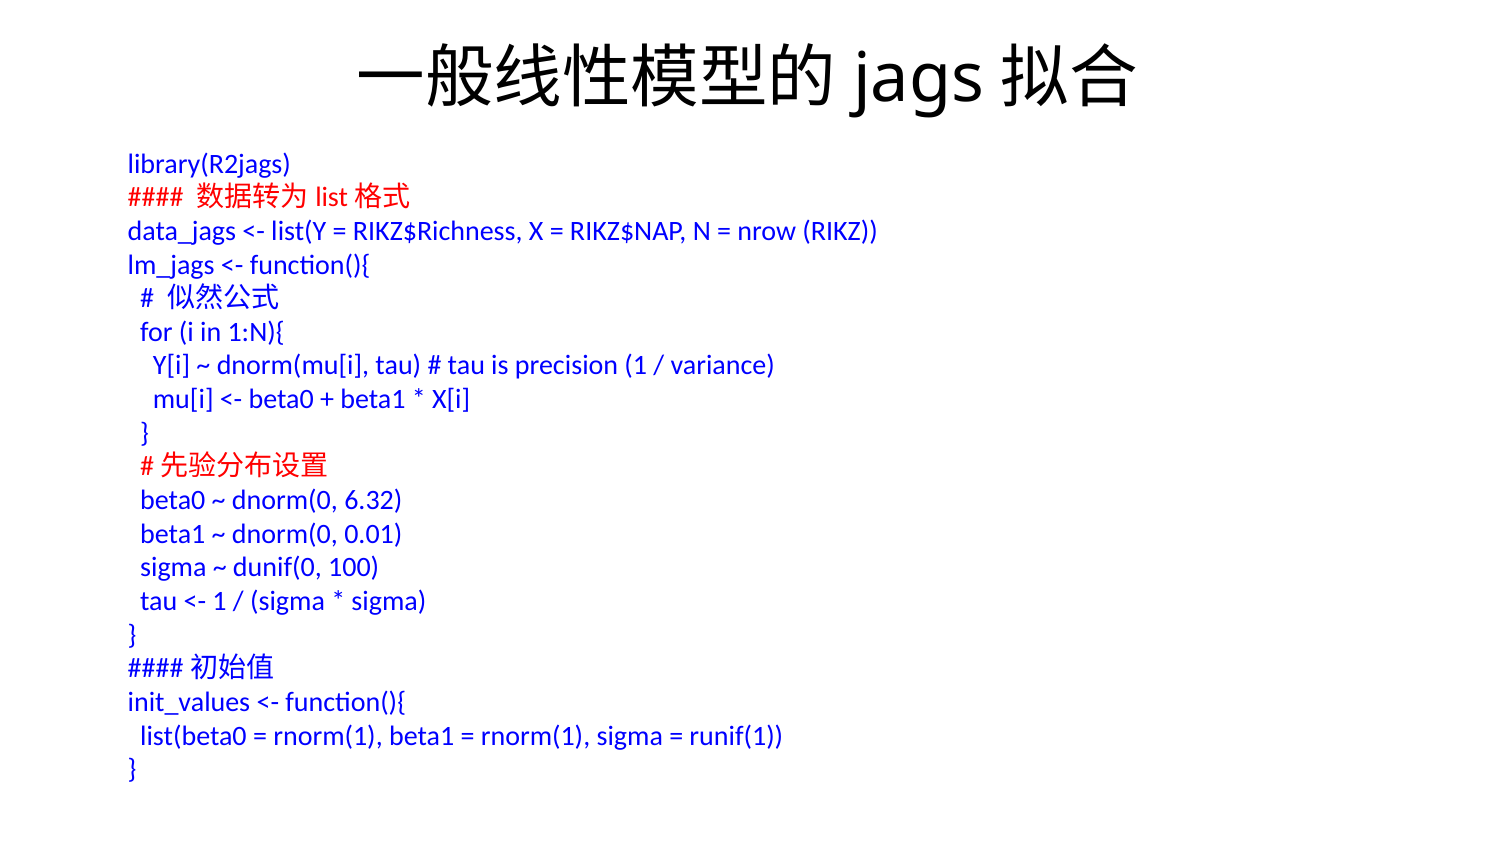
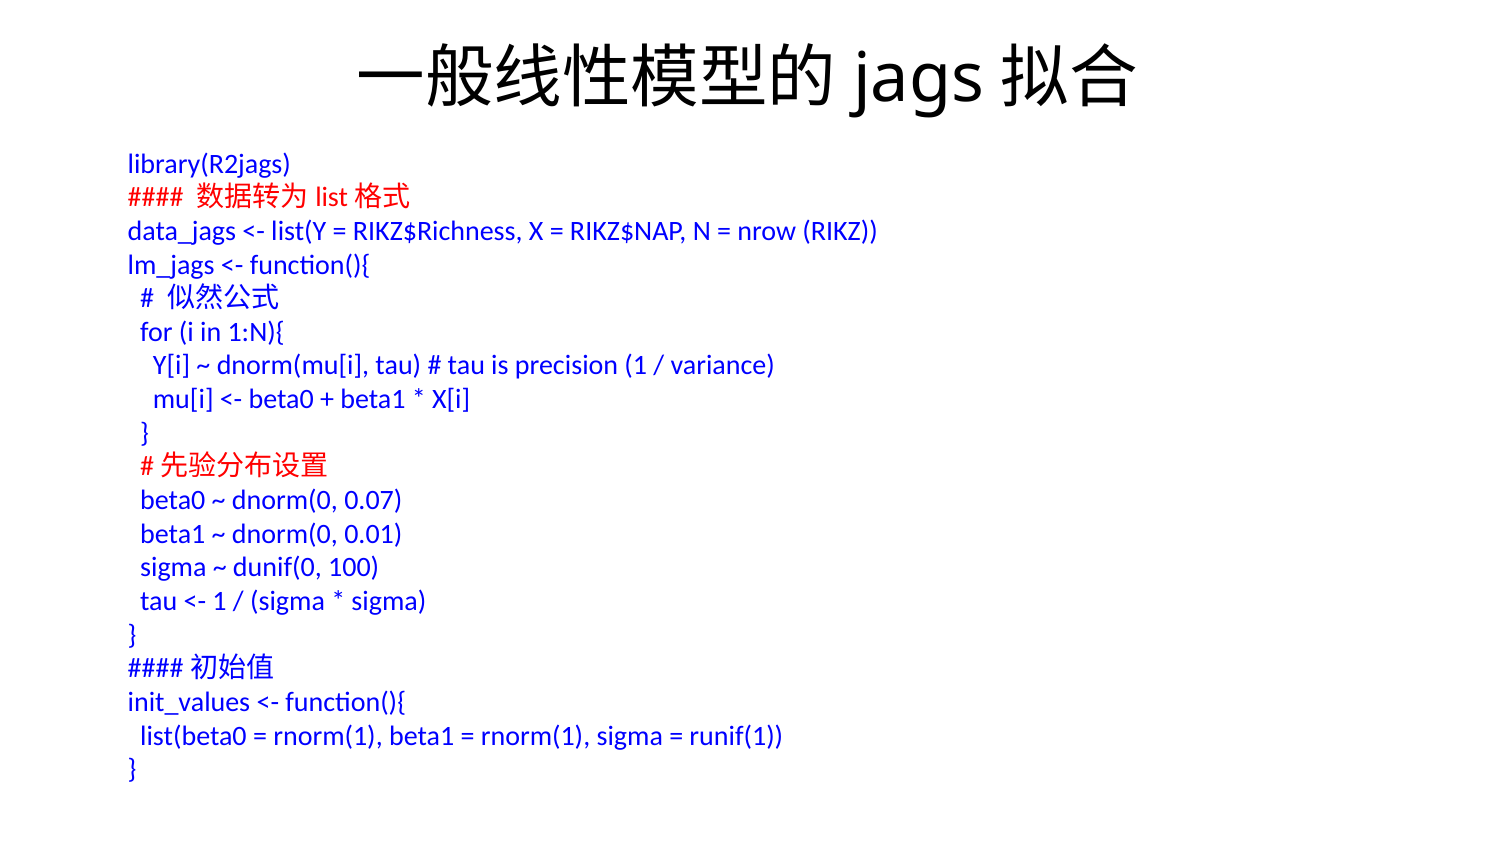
6.32: 6.32 -> 0.07
